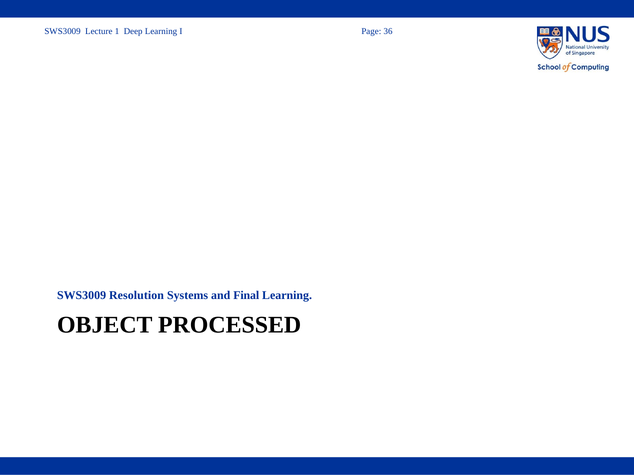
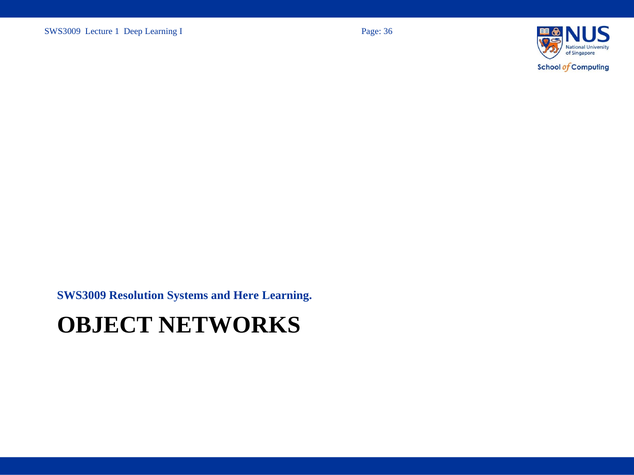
Final: Final -> Here
PROCESSED: PROCESSED -> NETWORKS
